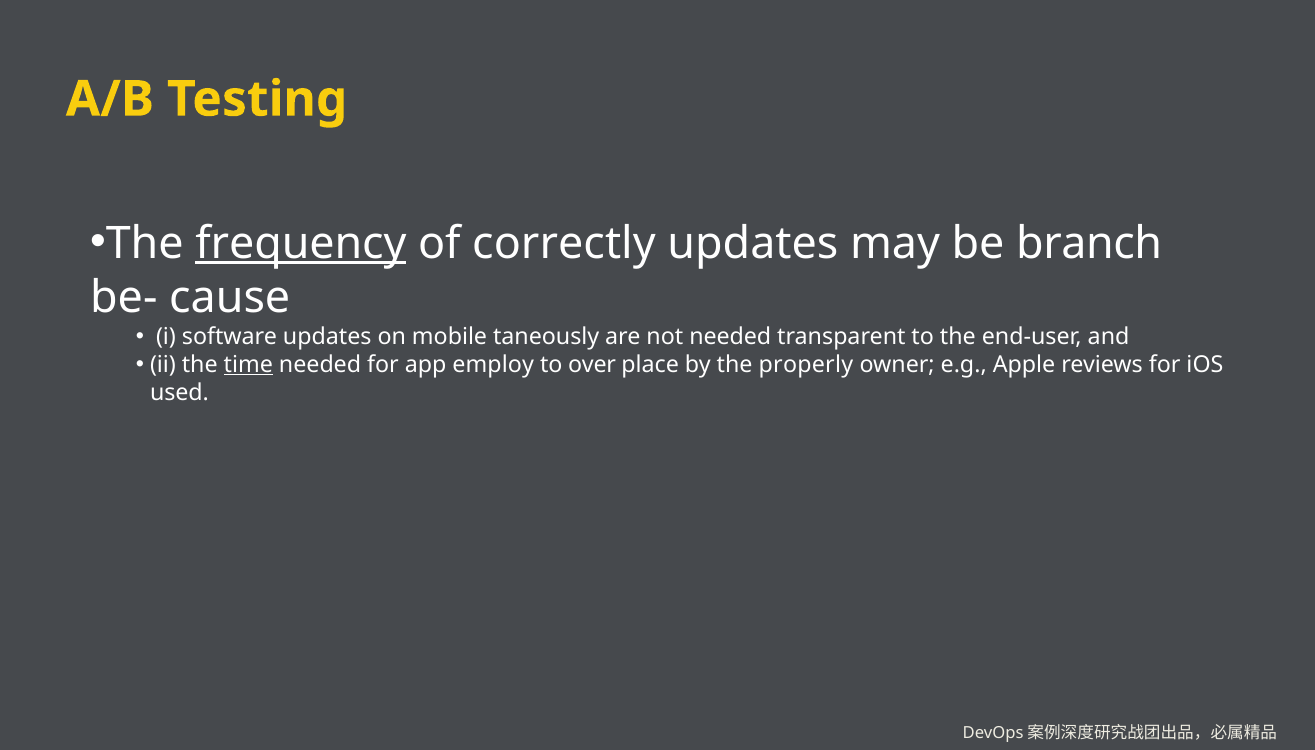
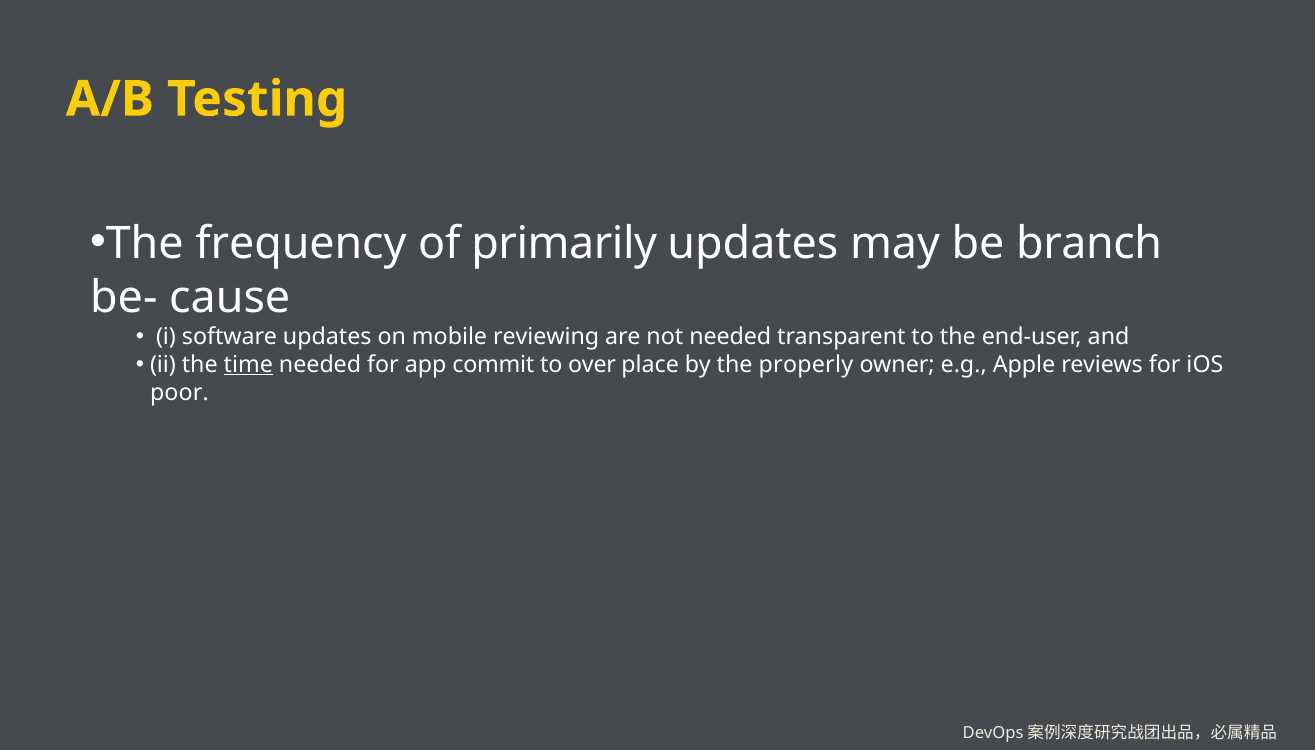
frequency underline: present -> none
correctly: correctly -> primarily
taneously: taneously -> reviewing
employ: employ -> commit
used: used -> poor
